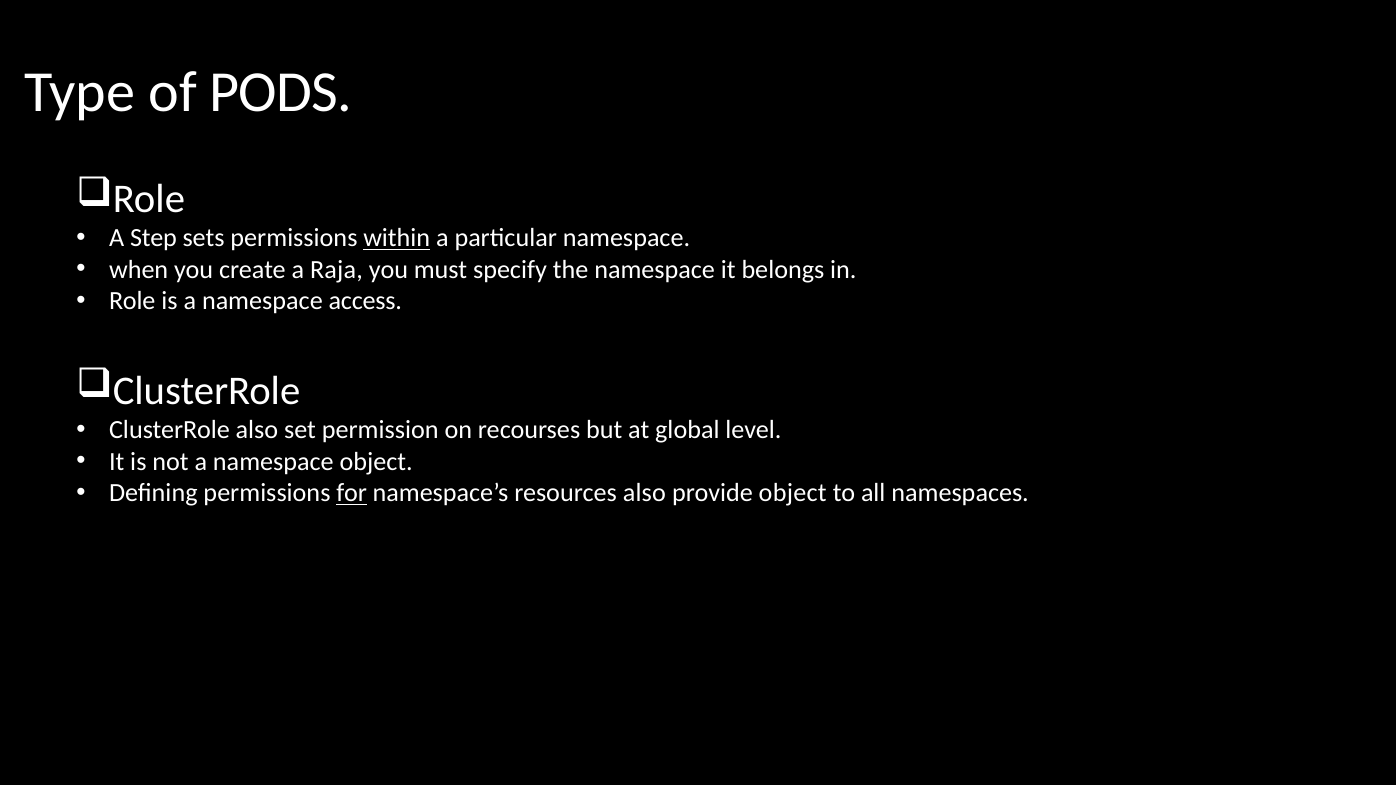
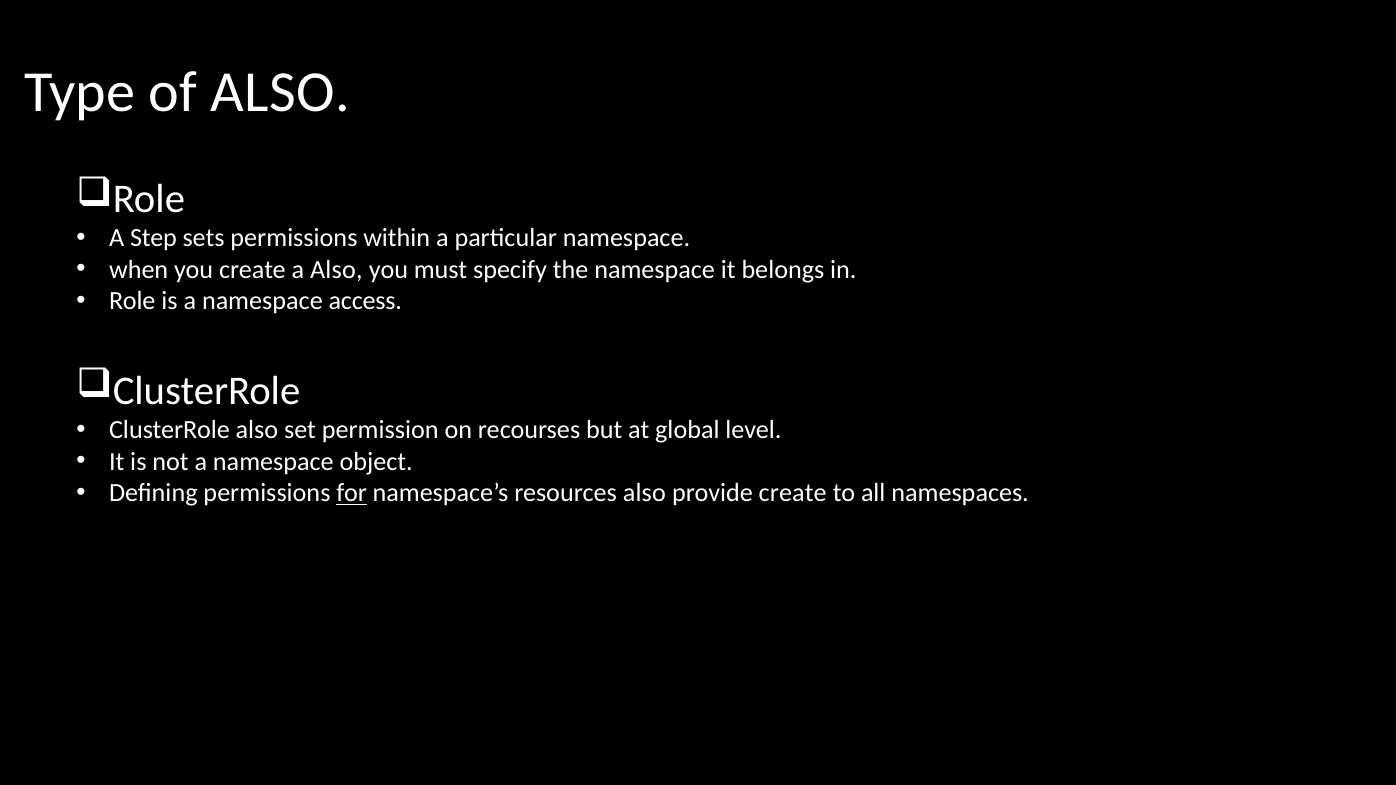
of PODS: PODS -> ALSO
within underline: present -> none
a Raja: Raja -> Also
provide object: object -> create
